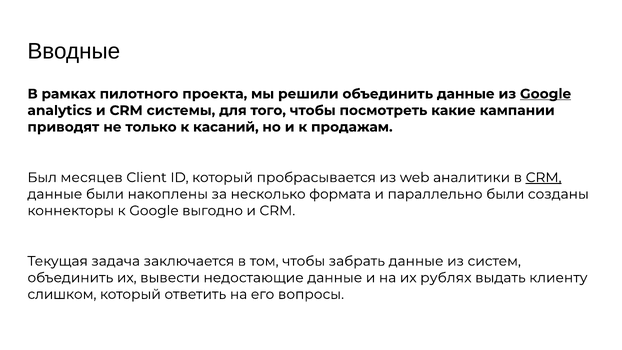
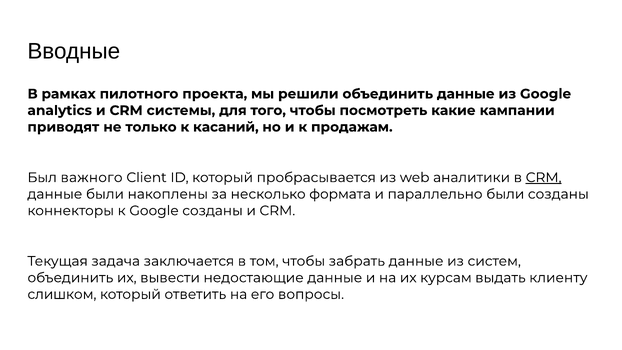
Google at (546, 94) underline: present -> none
месяцев: месяцев -> важного
Google выгодно: выгодно -> созданы
рублях: рублях -> курсам
